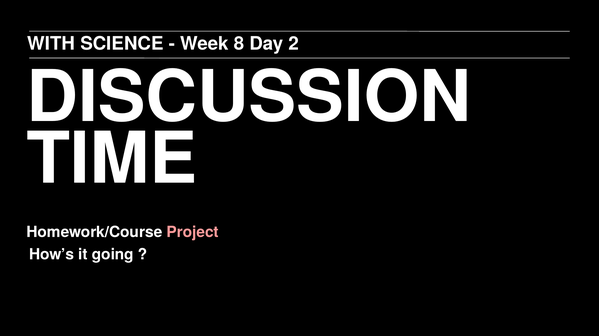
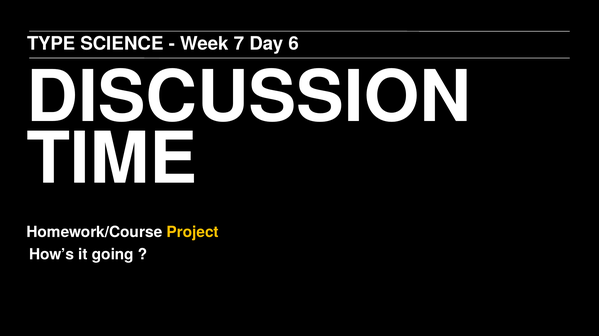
WITH: WITH -> TYPE
8: 8 -> 7
2: 2 -> 6
Project colour: pink -> yellow
